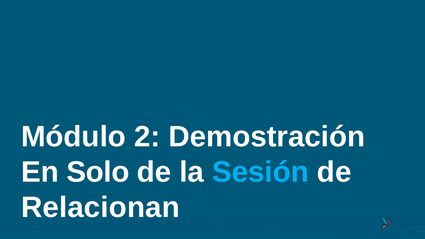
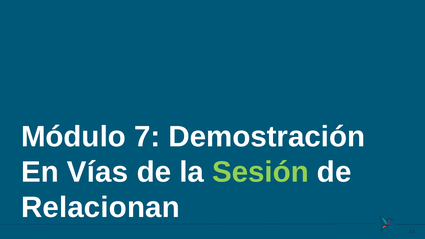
2: 2 -> 7
Solo: Solo -> Vías
Sesión colour: light blue -> light green
